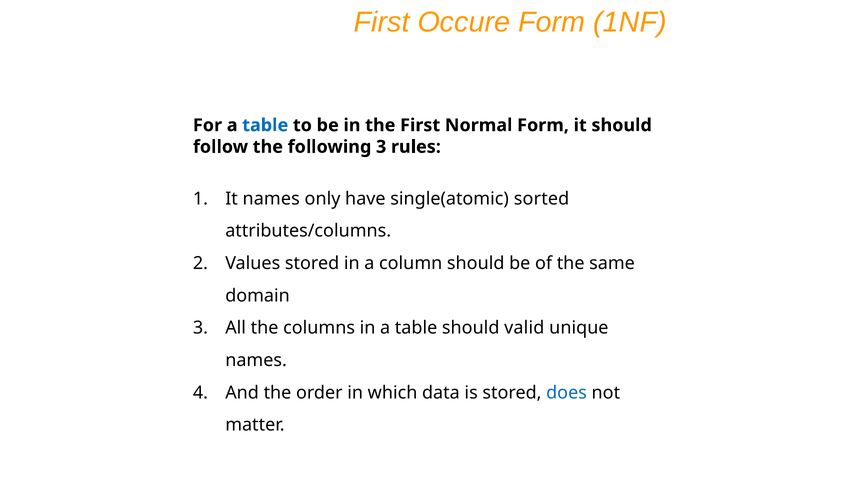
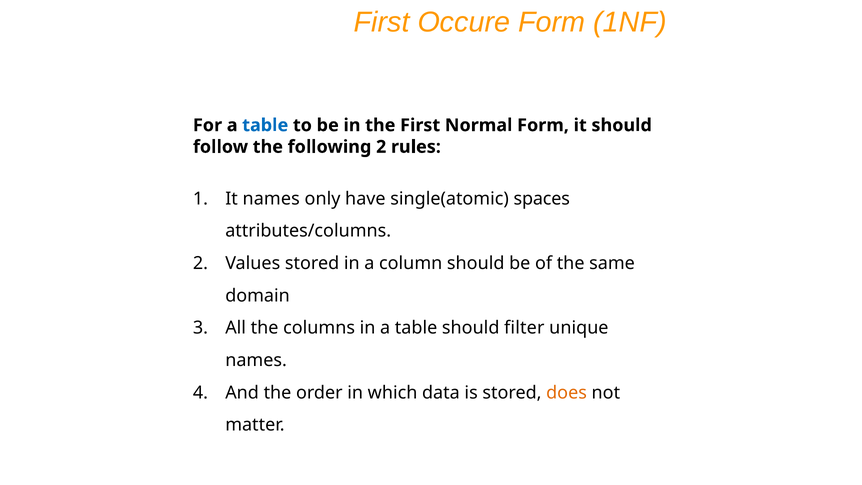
following 3: 3 -> 2
sorted: sorted -> spaces
valid: valid -> filter
does colour: blue -> orange
